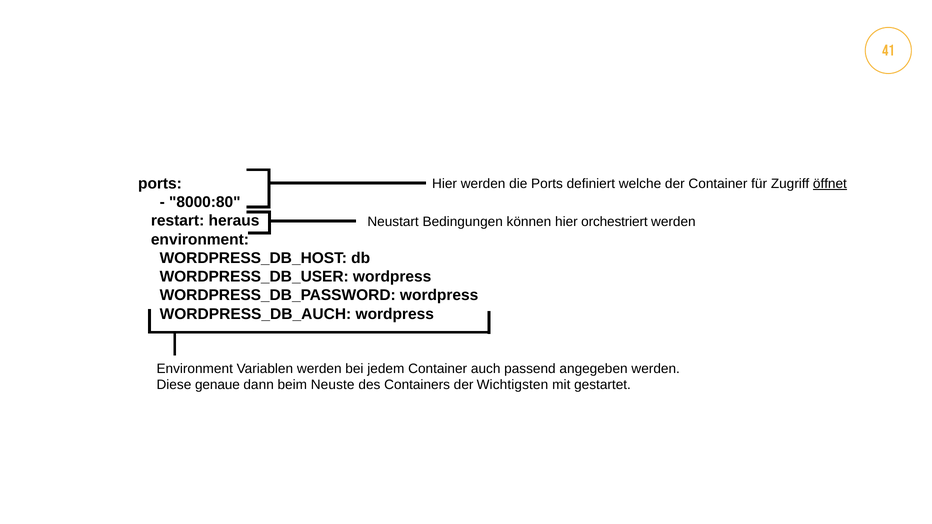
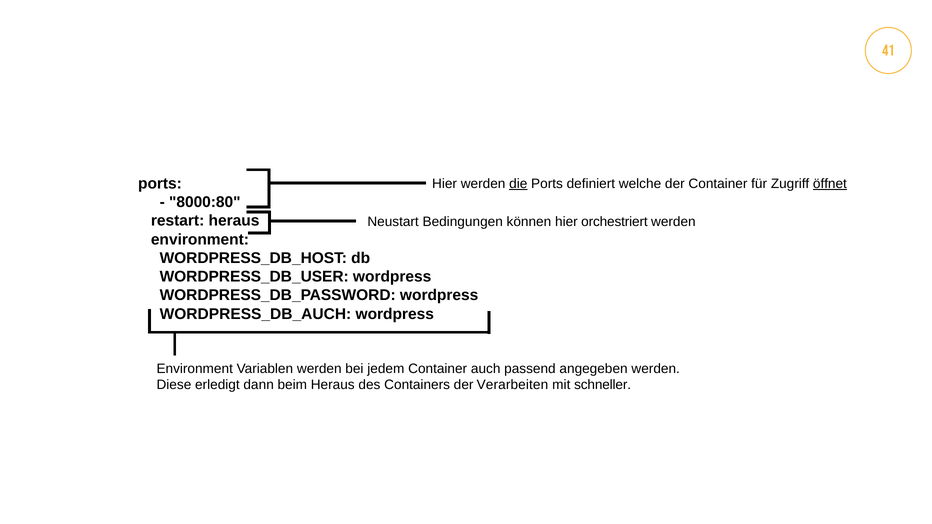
die underline: none -> present
genaue: genaue -> erledigt
beim Neuste: Neuste -> Heraus
Wichtigsten: Wichtigsten -> Verarbeiten
gestartet: gestartet -> schneller
